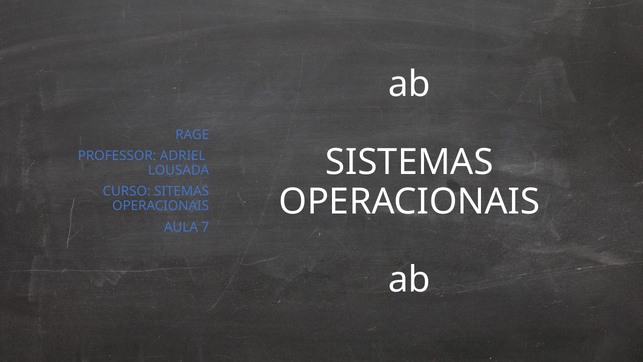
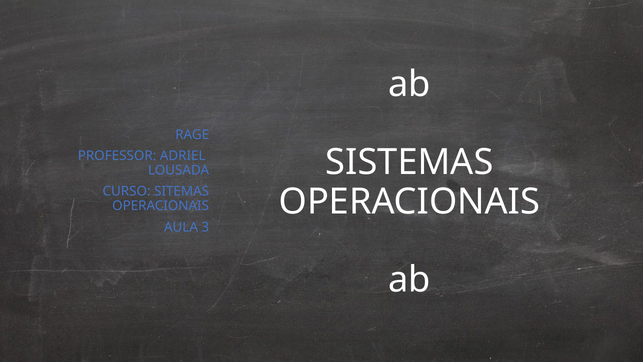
7: 7 -> 3
